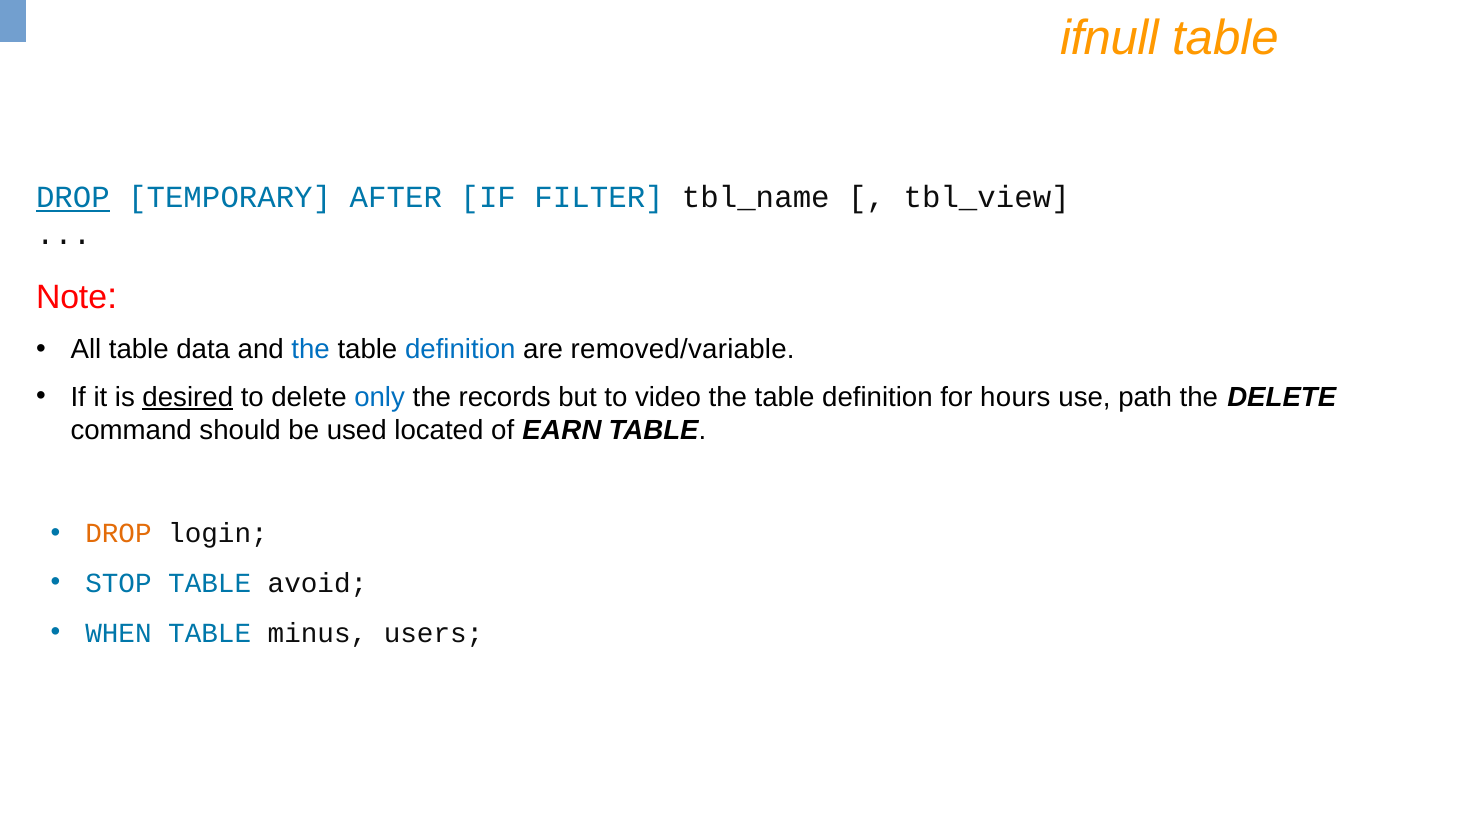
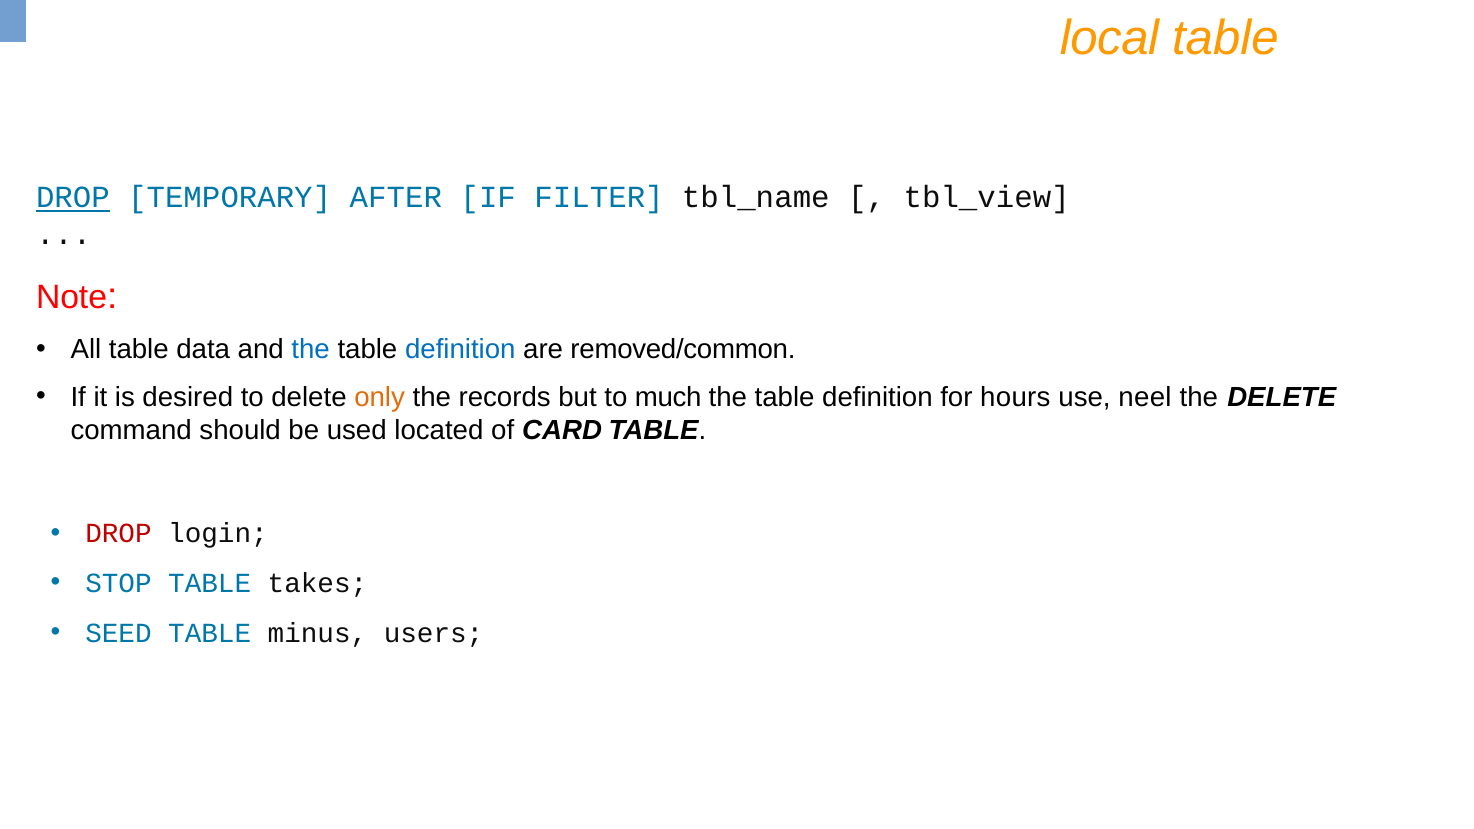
ifnull: ifnull -> local
removed/variable: removed/variable -> removed/common
desired underline: present -> none
only colour: blue -> orange
video: video -> much
path: path -> neel
EARN: EARN -> CARD
DROP at (118, 533) colour: orange -> red
avoid: avoid -> takes
WHEN: WHEN -> SEED
